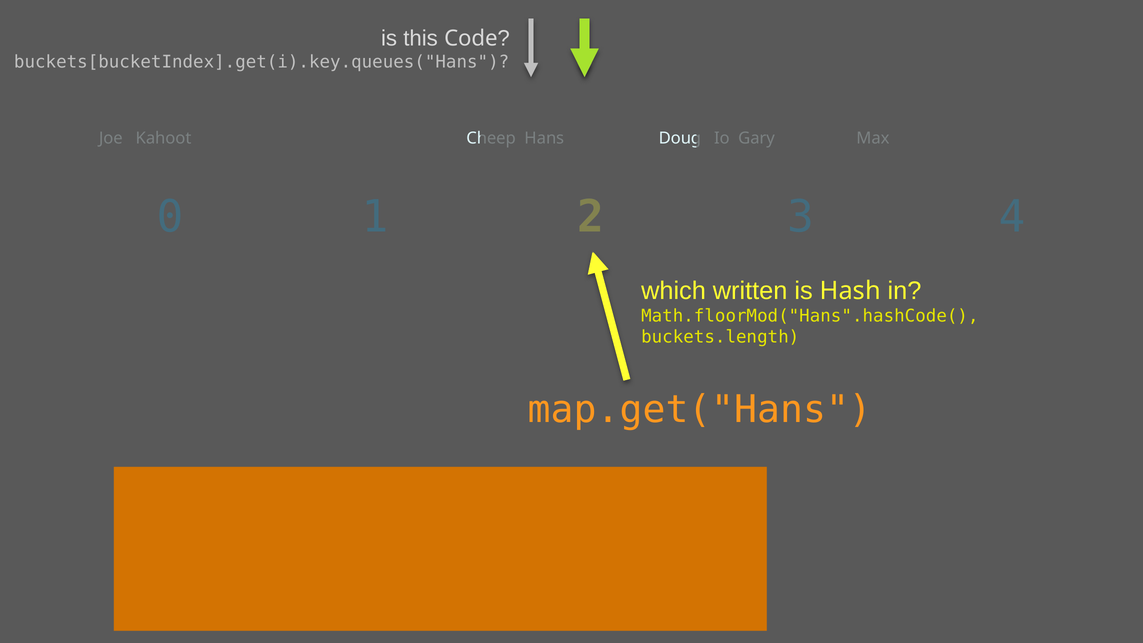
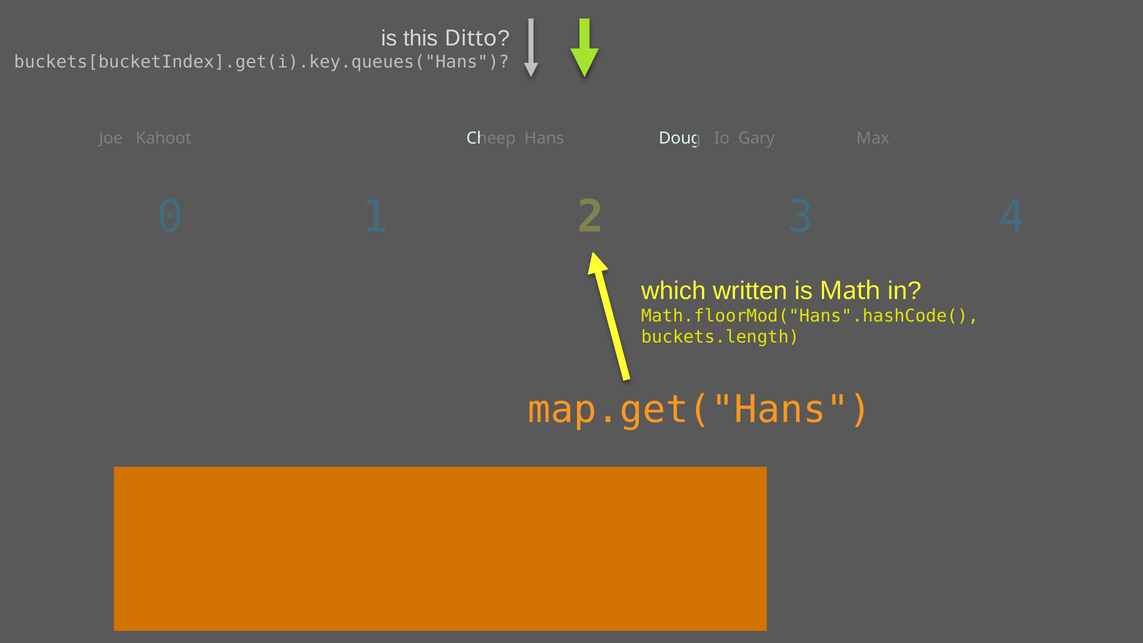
Code: Code -> Ditto
Hash: Hash -> Math
